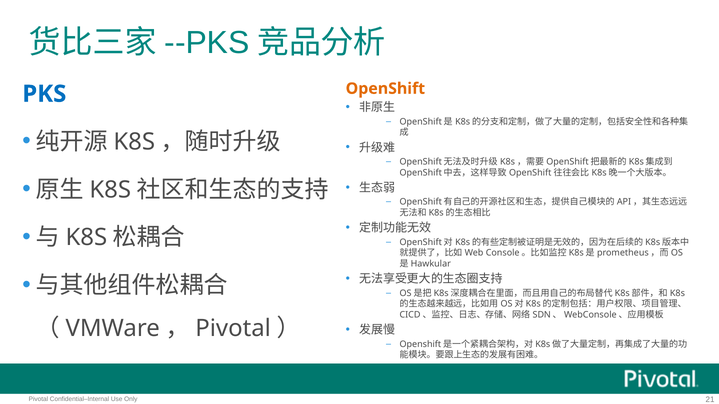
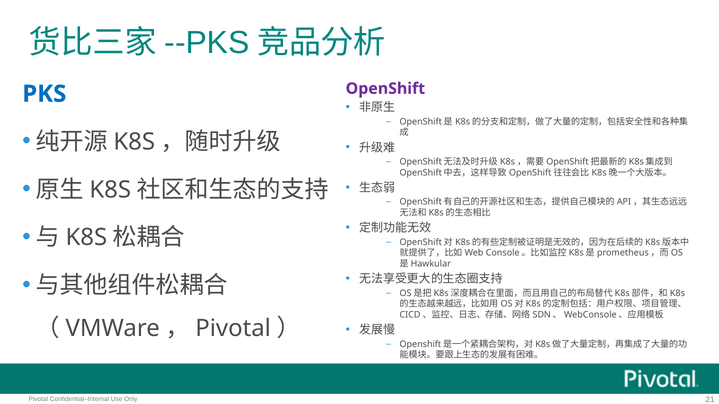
OpenShift colour: orange -> purple
